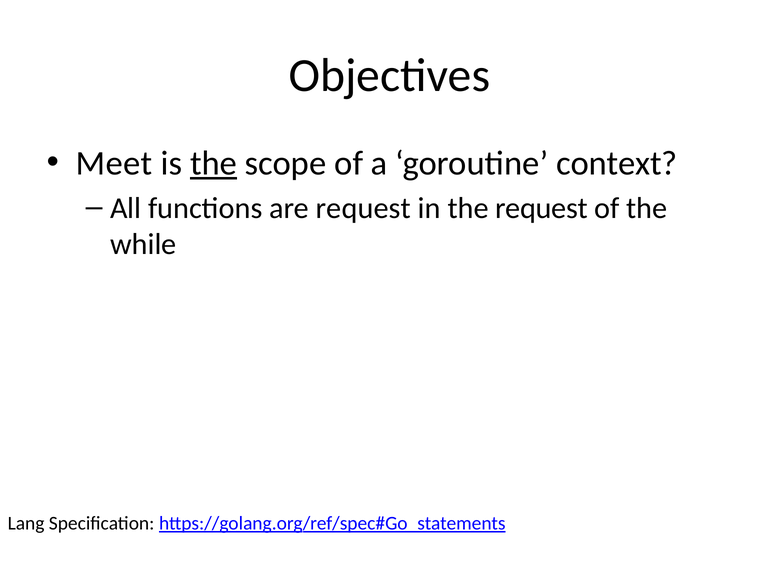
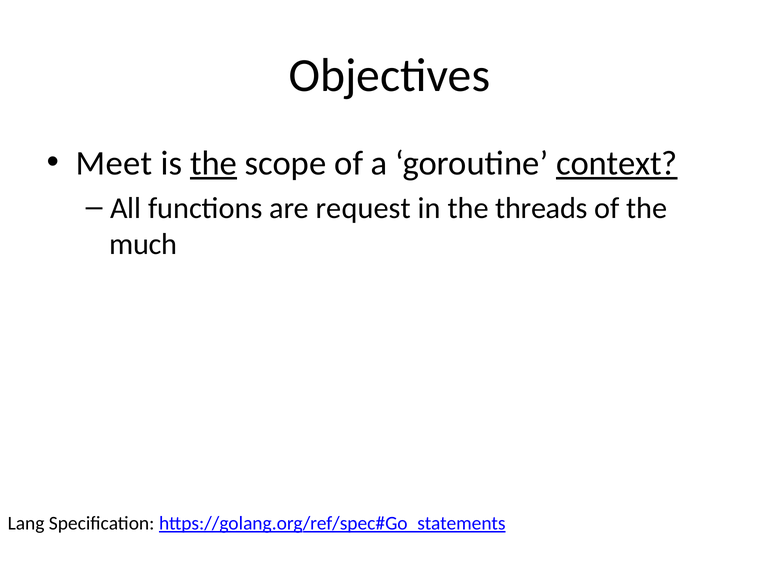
context underline: none -> present
the request: request -> threads
while: while -> much
